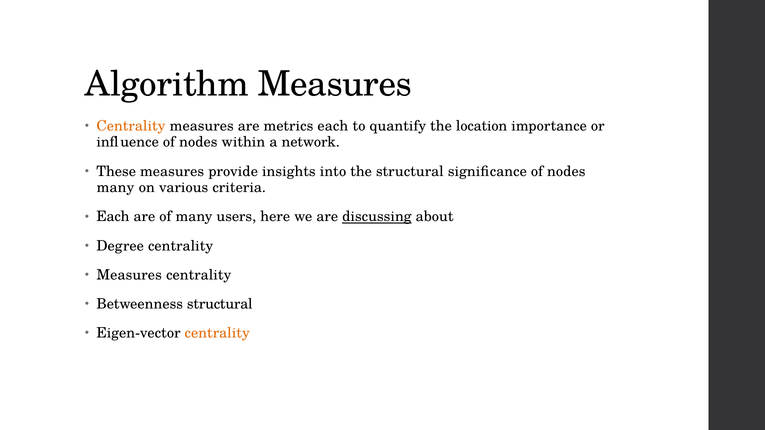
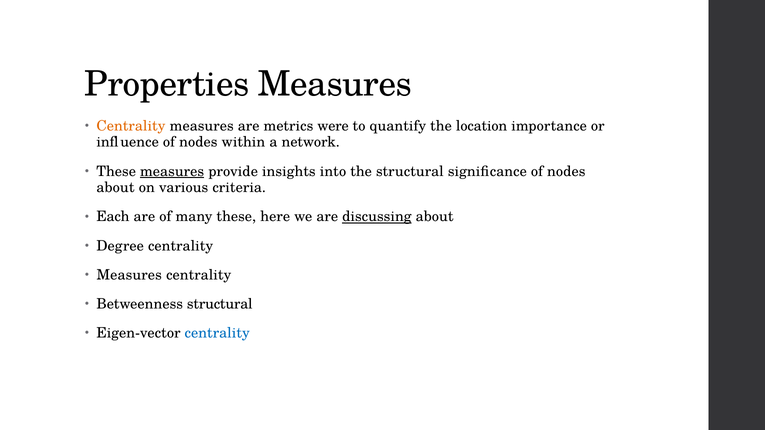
Algorithm: Algorithm -> Properties
metrics each: each -> were
measures at (172, 171) underline: none -> present
many at (115, 188): many -> about
many users: users -> these
centrality at (217, 333) colour: orange -> blue
